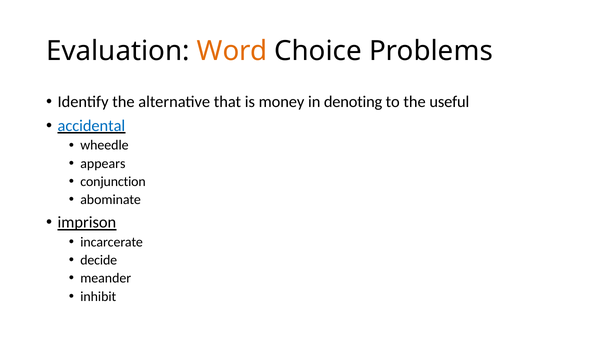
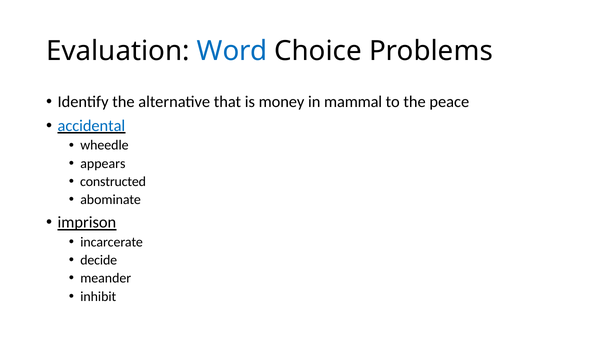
Word colour: orange -> blue
denoting: denoting -> mammal
useful: useful -> peace
conjunction: conjunction -> constructed
